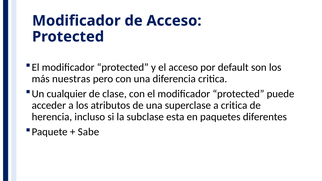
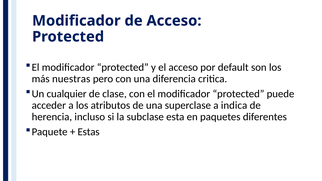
a critica: critica -> indica
Sabe: Sabe -> Estas
